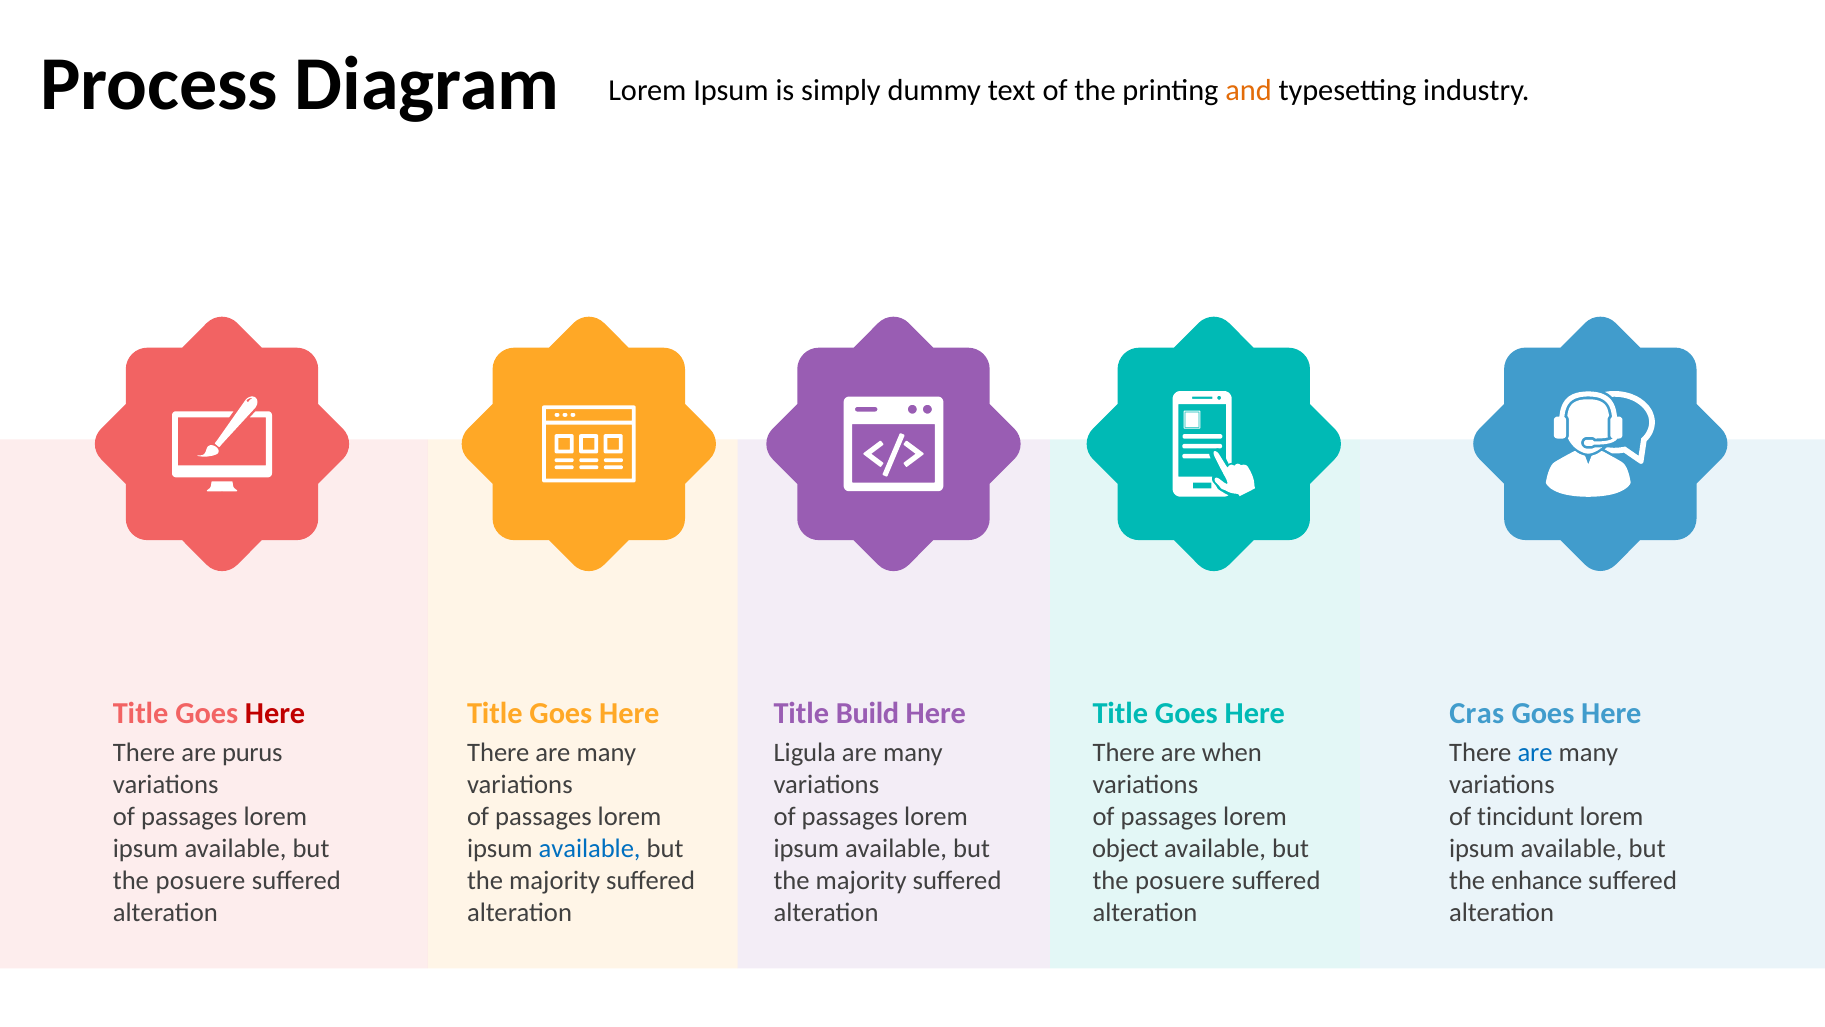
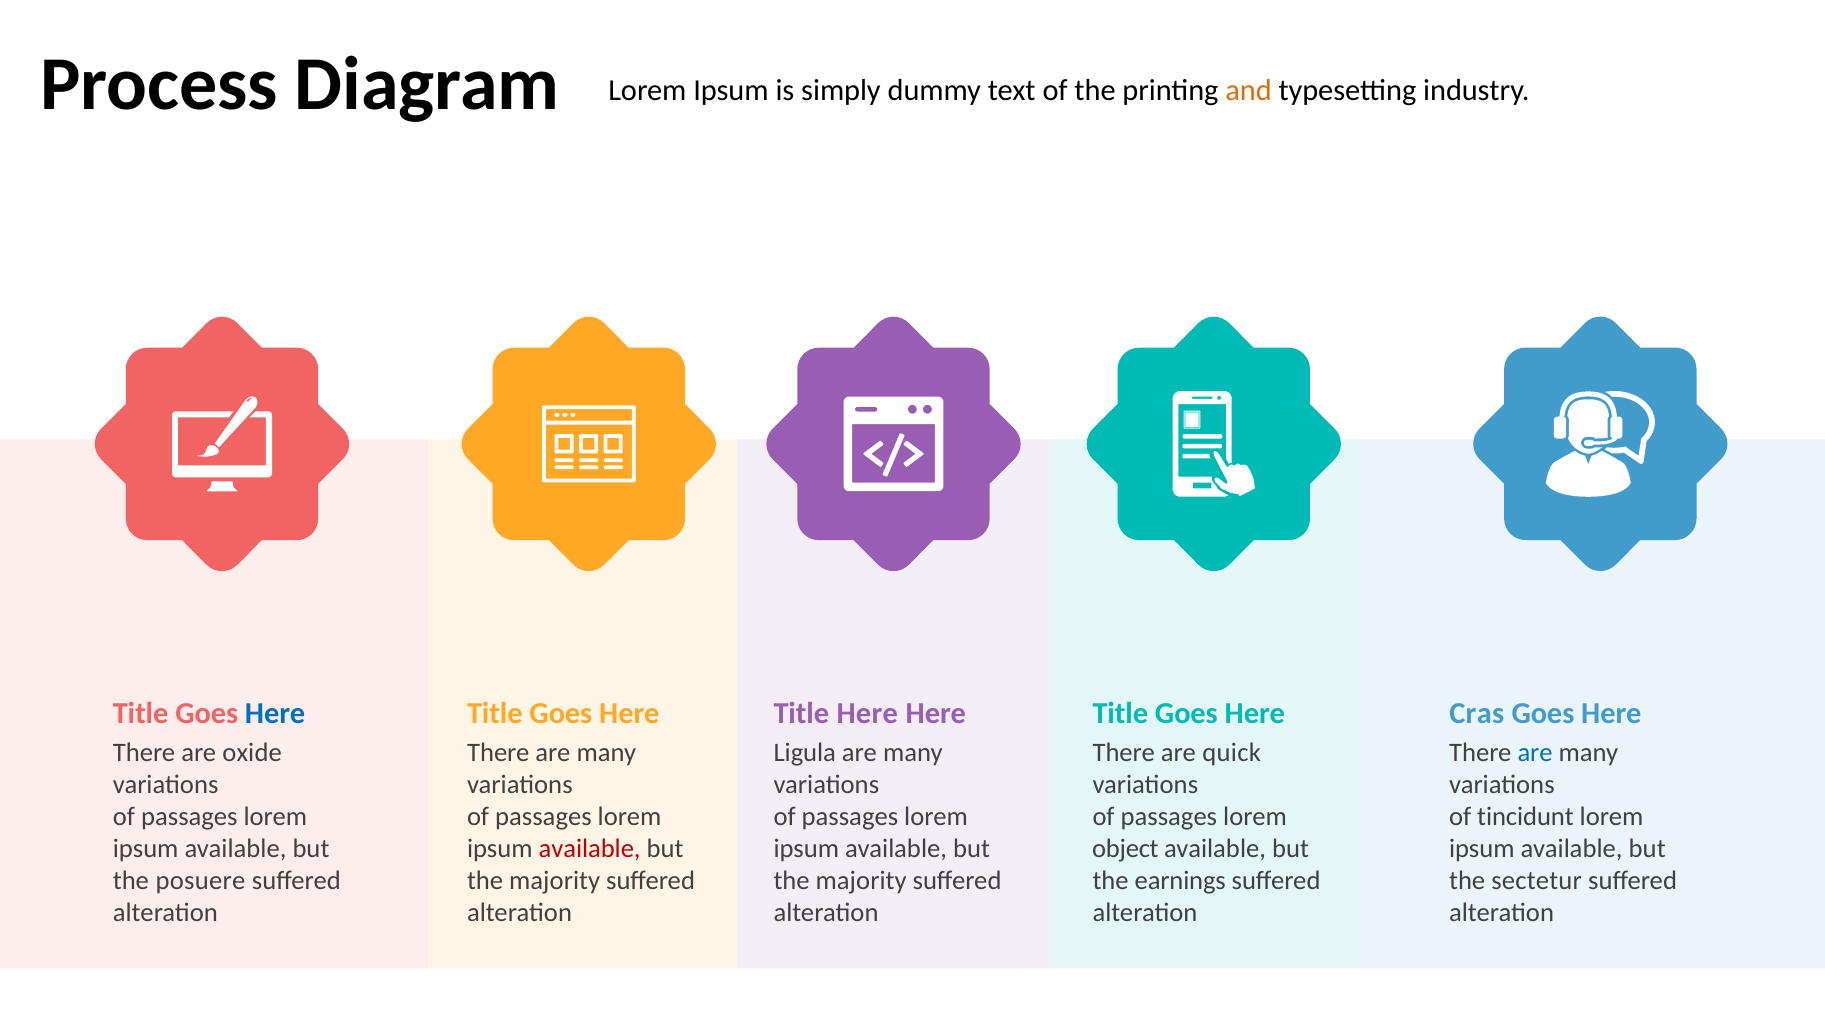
Here at (275, 713) colour: red -> blue
Title Build: Build -> Here
purus: purus -> oxide
when: when -> quick
available at (590, 849) colour: blue -> red
posuere at (1180, 881): posuere -> earnings
enhance: enhance -> sectetur
